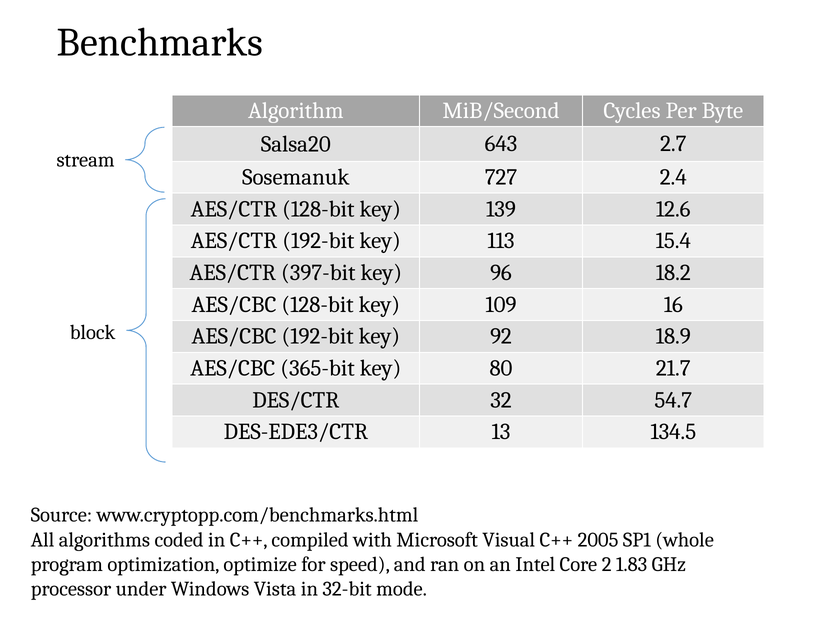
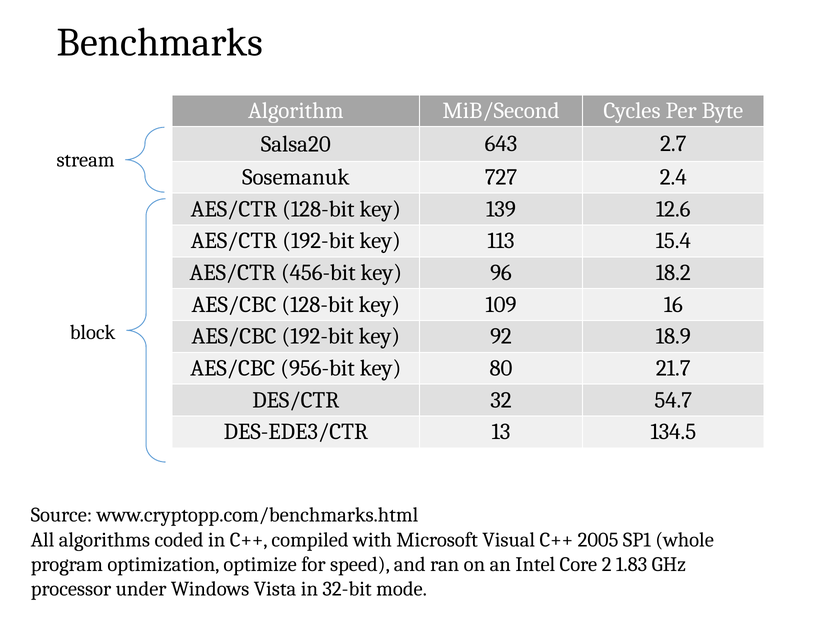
397-bit: 397-bit -> 456-bit
365-bit: 365-bit -> 956-bit
